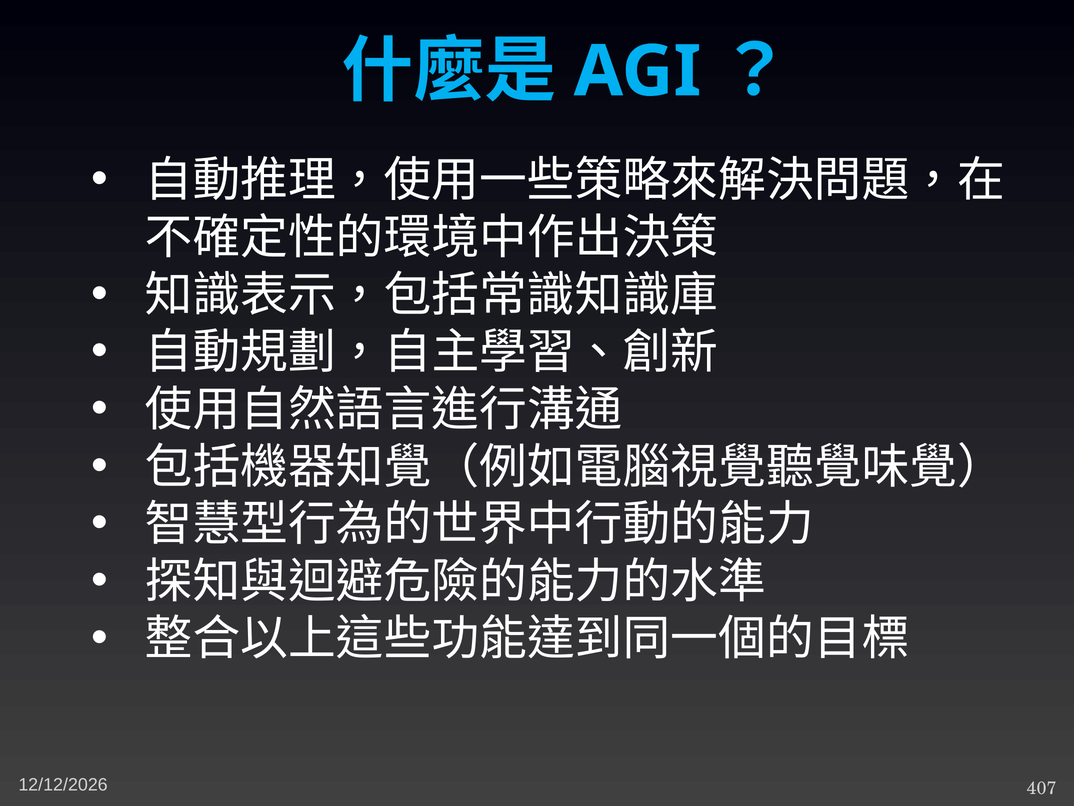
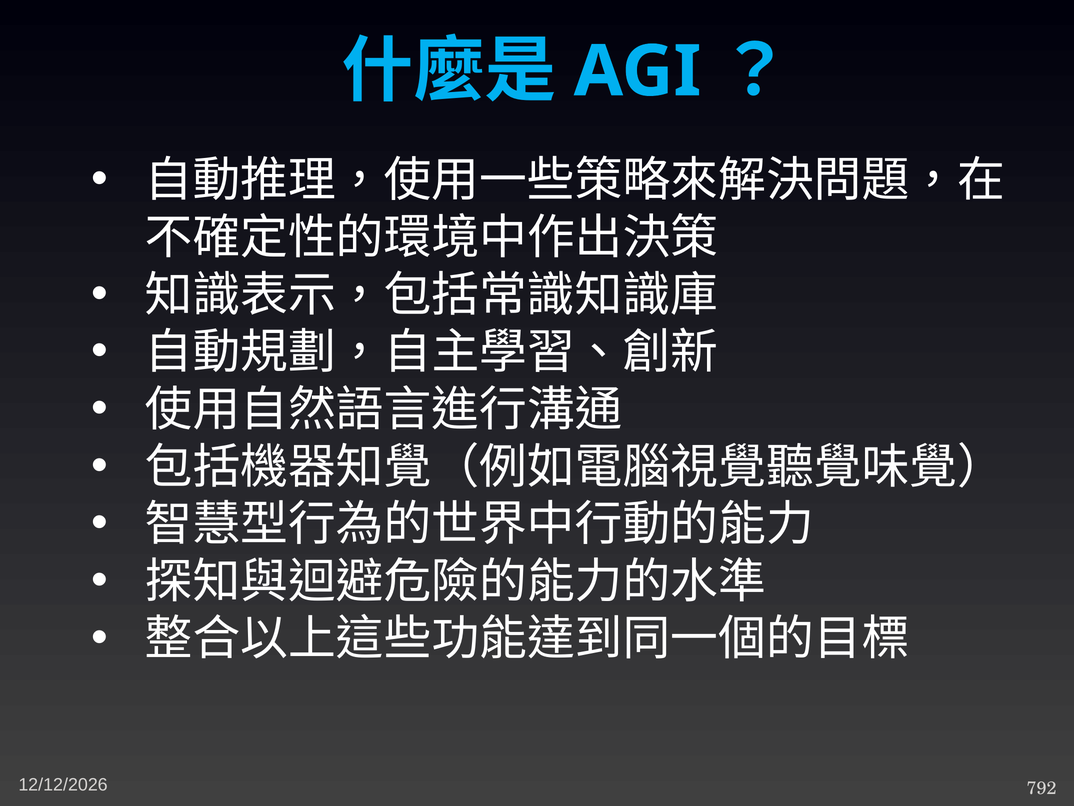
407: 407 -> 792
